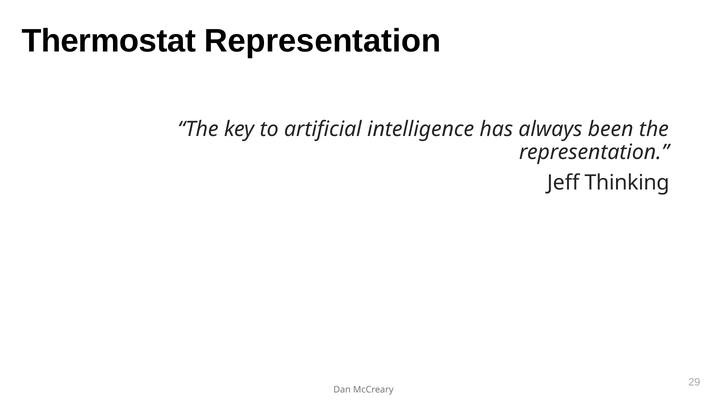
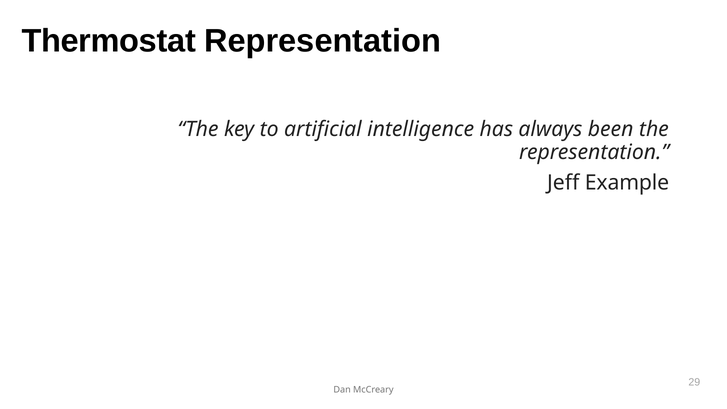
Thinking: Thinking -> Example
